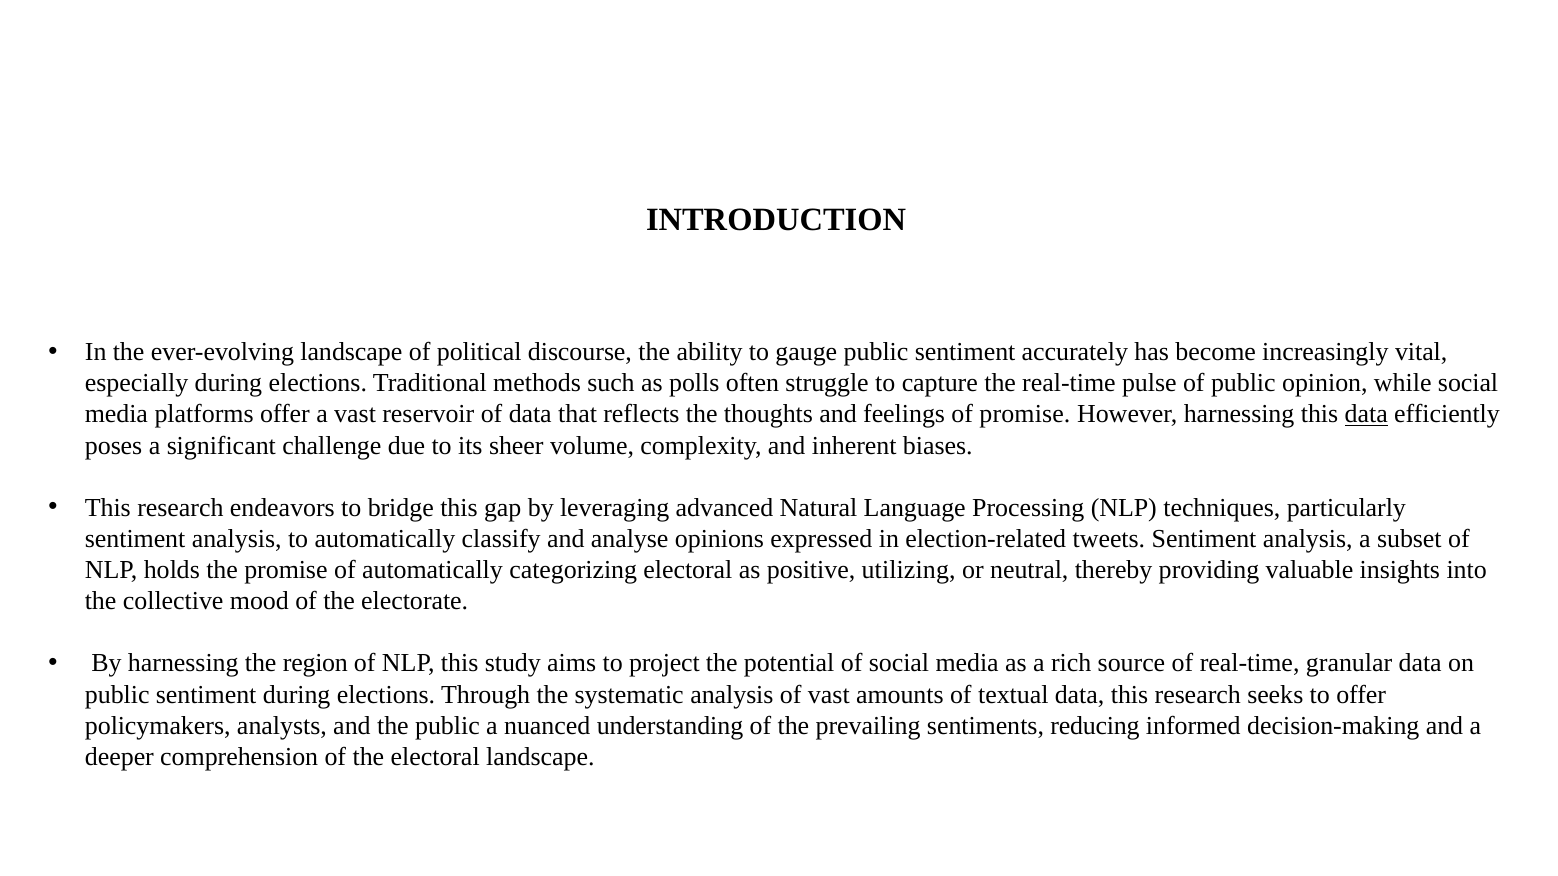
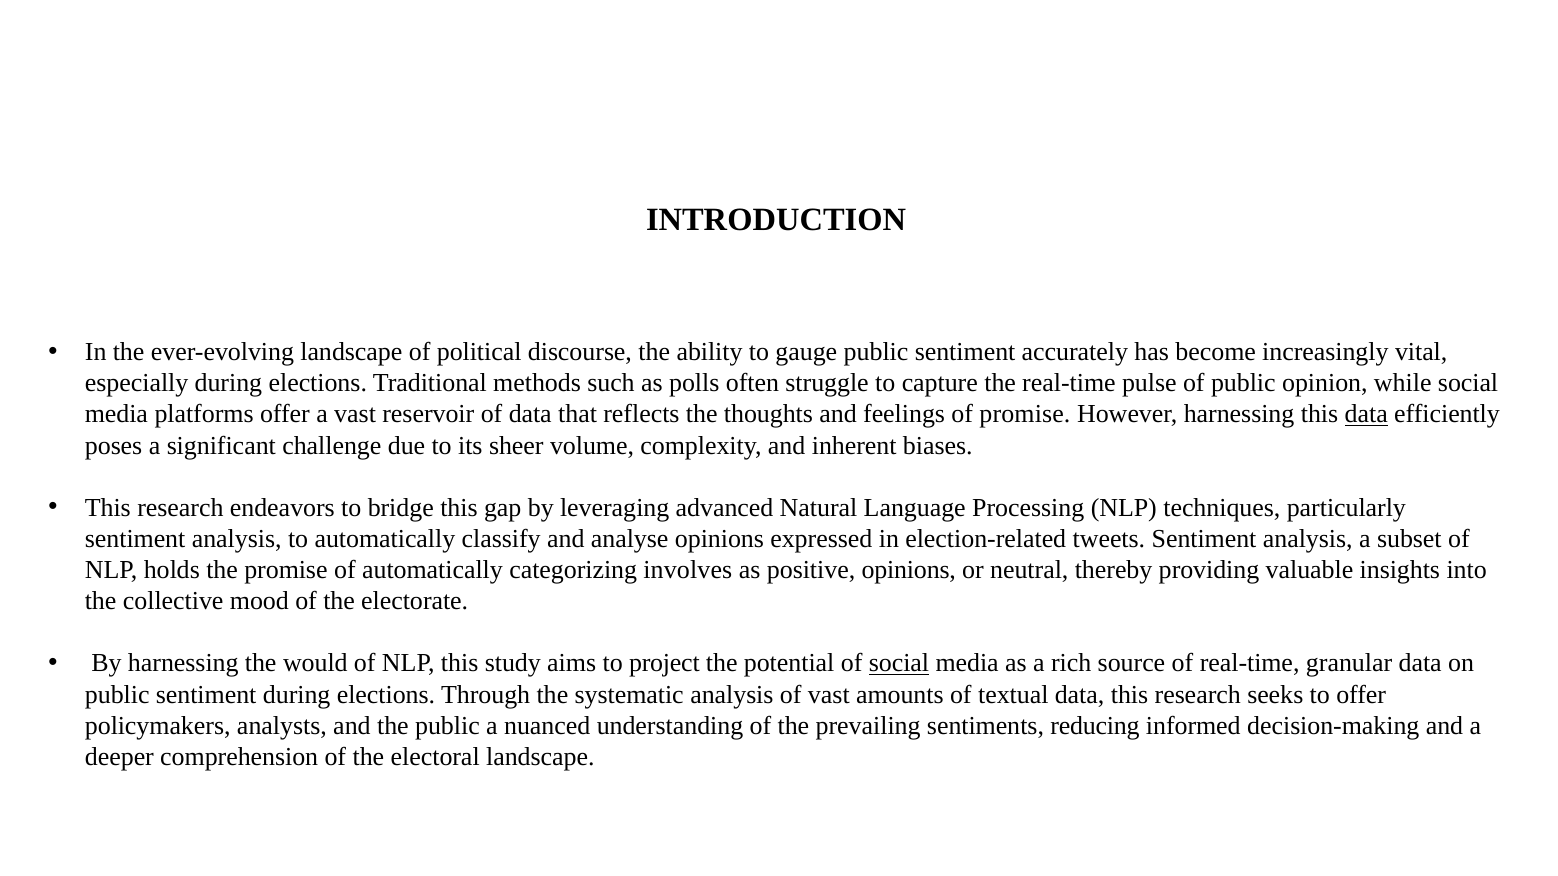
categorizing electoral: electoral -> involves
positive utilizing: utilizing -> opinions
region: region -> would
social at (899, 664) underline: none -> present
